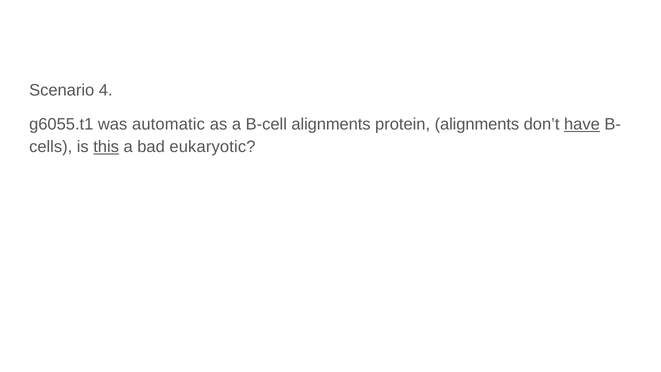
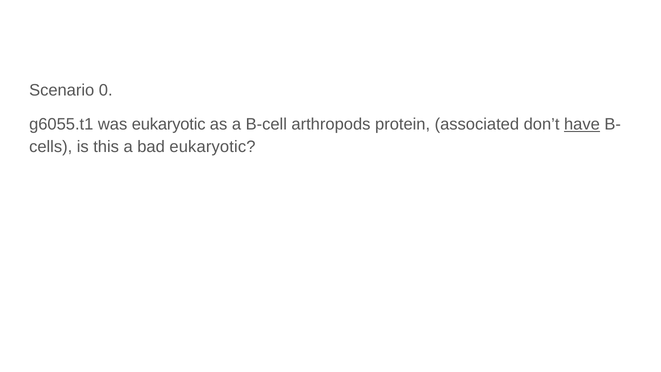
4: 4 -> 0
was automatic: automatic -> eukaryotic
B-cell alignments: alignments -> arthropods
protein alignments: alignments -> associated
this underline: present -> none
